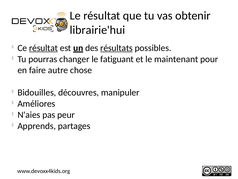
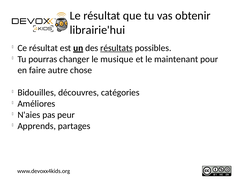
résultat at (43, 48) underline: present -> none
fatiguant: fatiguant -> musique
manipuler: manipuler -> catégories
